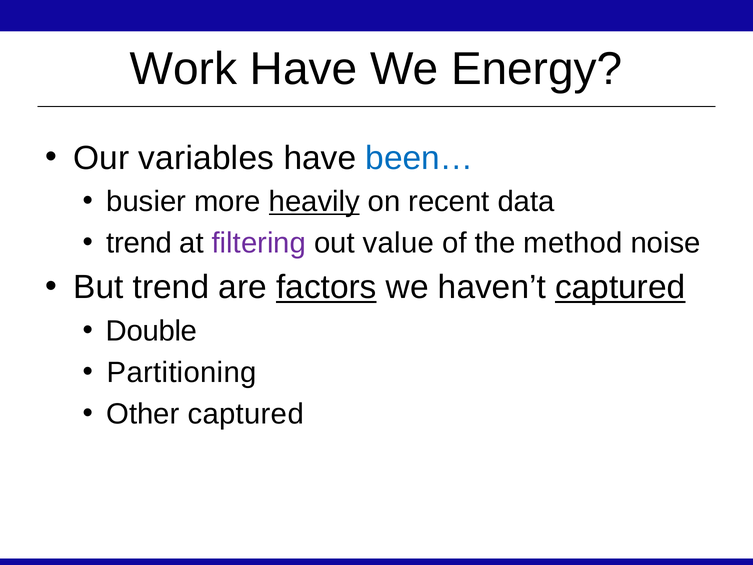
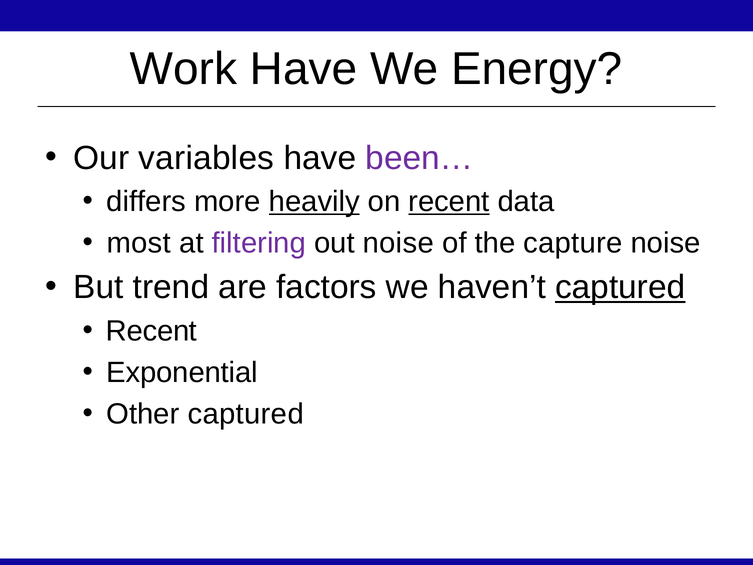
been… colour: blue -> purple
busier: busier -> differs
recent at (449, 202) underline: none -> present
trend at (139, 243): trend -> most
out value: value -> noise
method: method -> capture
factors underline: present -> none
Double at (151, 331): Double -> Recent
Partitioning: Partitioning -> Exponential
